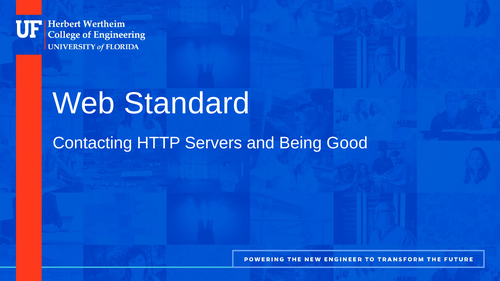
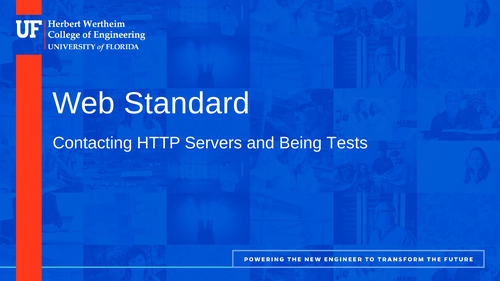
Good: Good -> Tests
